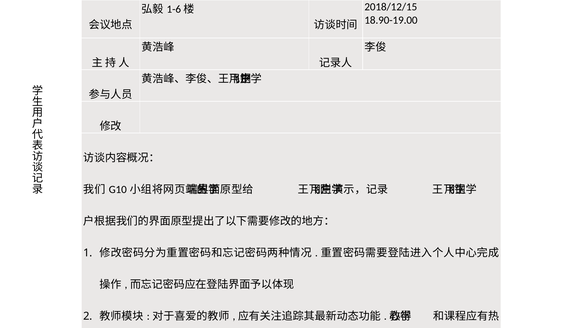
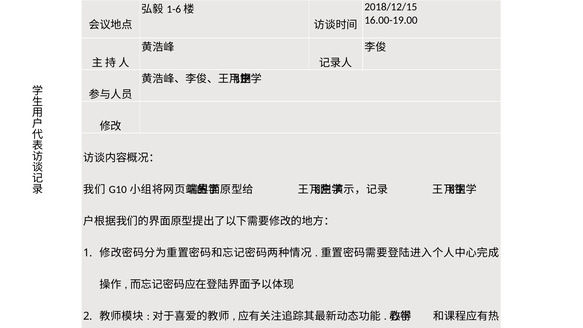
18.90-19.00: 18.90-19.00 -> 16.00-19.00
